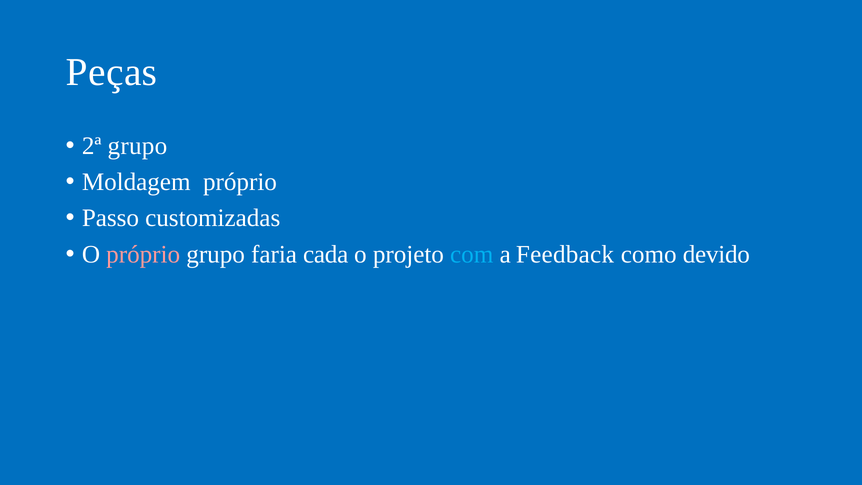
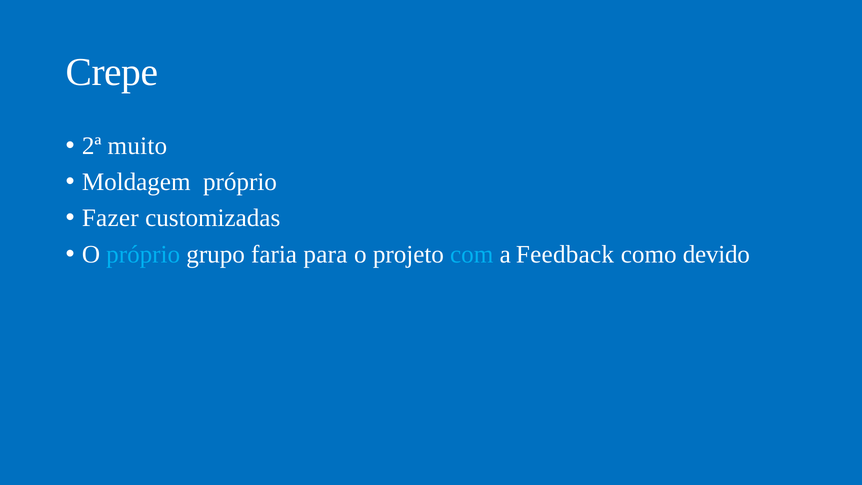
Peças: Peças -> Crepe
2ª grupo: grupo -> muito
Passo: Passo -> Fazer
próprio at (143, 254) colour: pink -> light blue
cada: cada -> para
